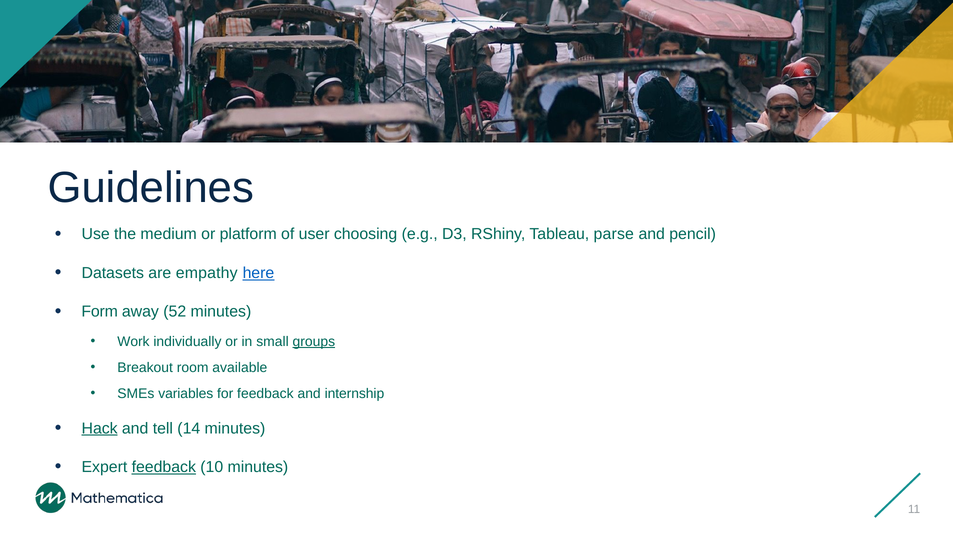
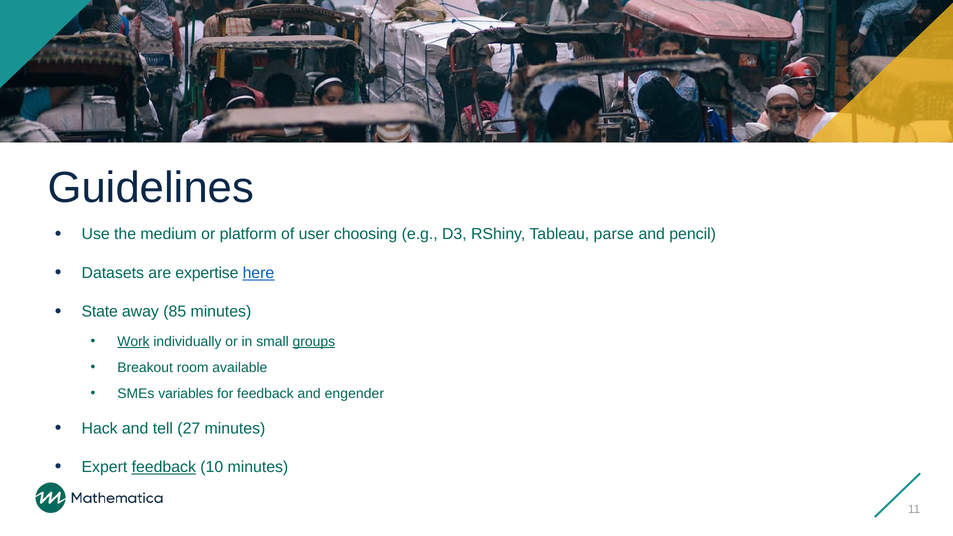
empathy: empathy -> expertise
Form: Form -> State
52: 52 -> 85
Work underline: none -> present
internship: internship -> engender
Hack underline: present -> none
14: 14 -> 27
